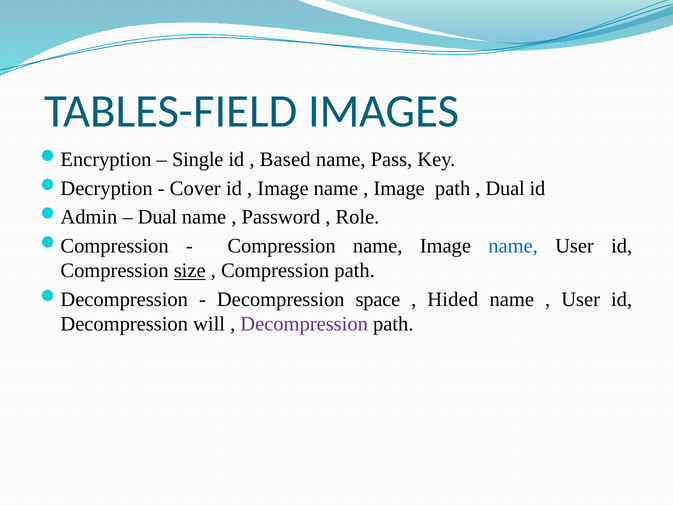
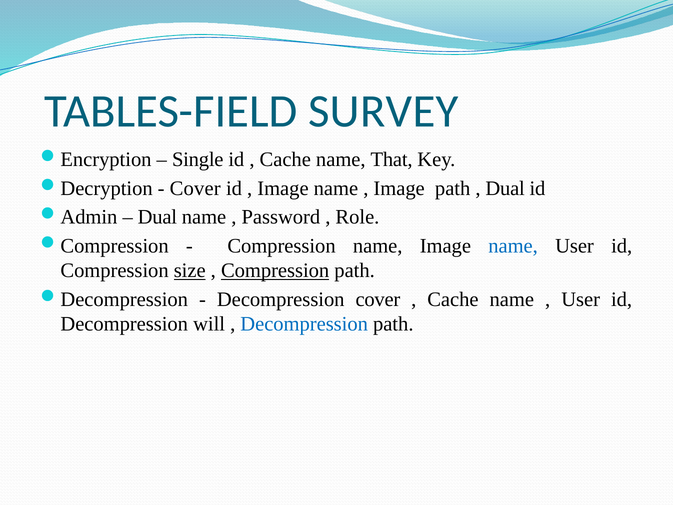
IMAGES: IMAGES -> SURVEY
Based at (285, 160): Based -> Cache
Pass: Pass -> That
Compression at (275, 270) underline: none -> present
Decompression space: space -> cover
Hided at (453, 299): Hided -> Cache
Decompression at (304, 324) colour: purple -> blue
